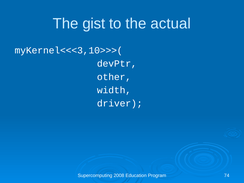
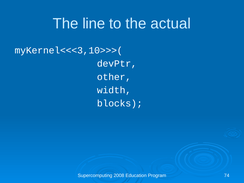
gist: gist -> line
driver: driver -> blocks
